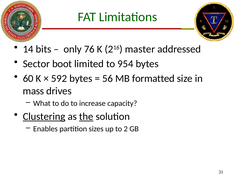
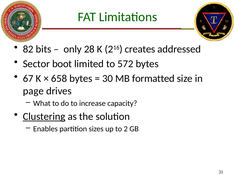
14: 14 -> 82
76: 76 -> 28
master: master -> creates
954: 954 -> 572
60: 60 -> 67
592: 592 -> 658
56: 56 -> 30
mass: mass -> page
the underline: present -> none
